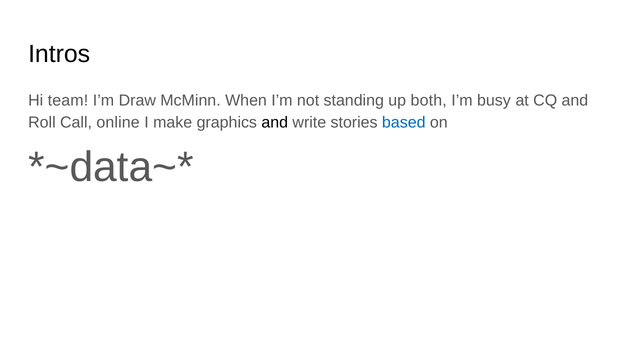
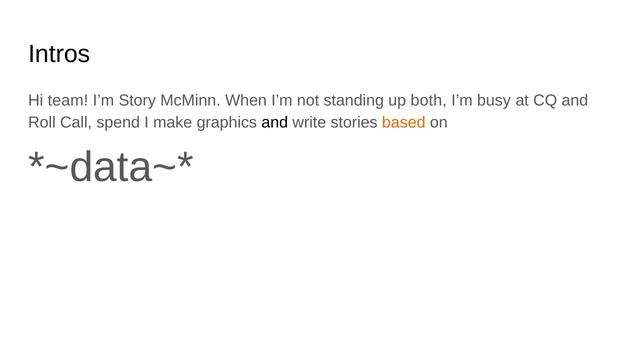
Draw: Draw -> Story
online: online -> spend
based colour: blue -> orange
